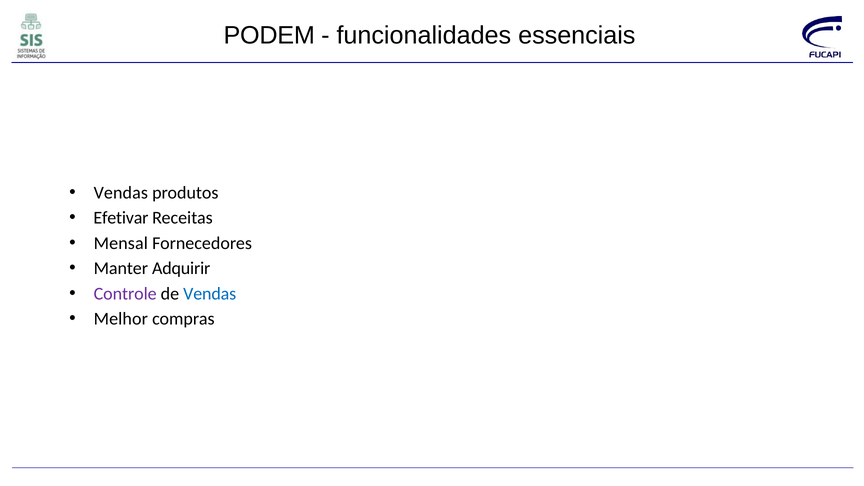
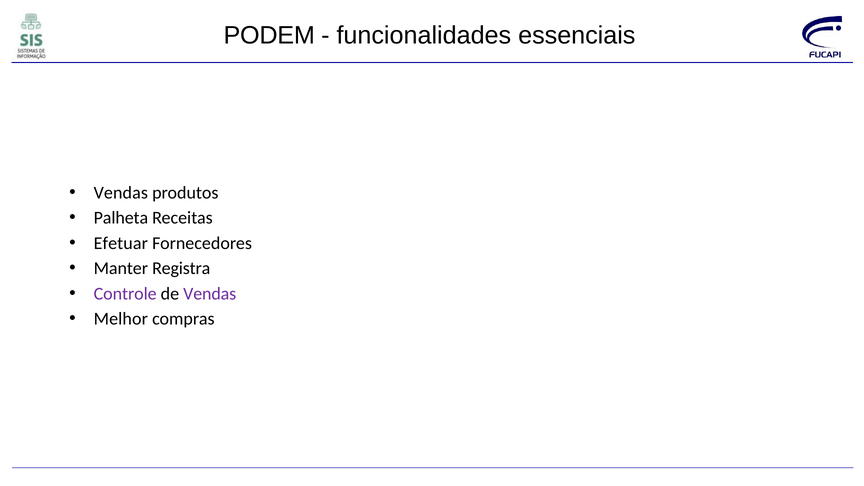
Efetivar: Efetivar -> Palheta
Mensal: Mensal -> Efetuar
Adquirir: Adquirir -> Registra
Vendas at (210, 293) colour: blue -> purple
